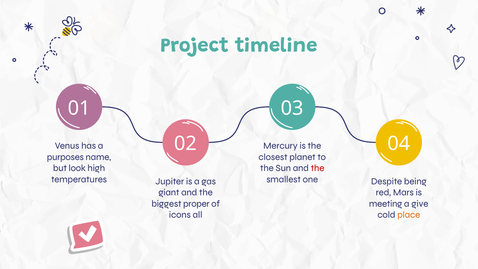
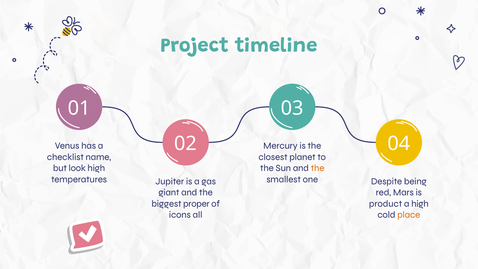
purposes: purposes -> checklist
the at (318, 168) colour: red -> orange
meeting: meeting -> product
a give: give -> high
